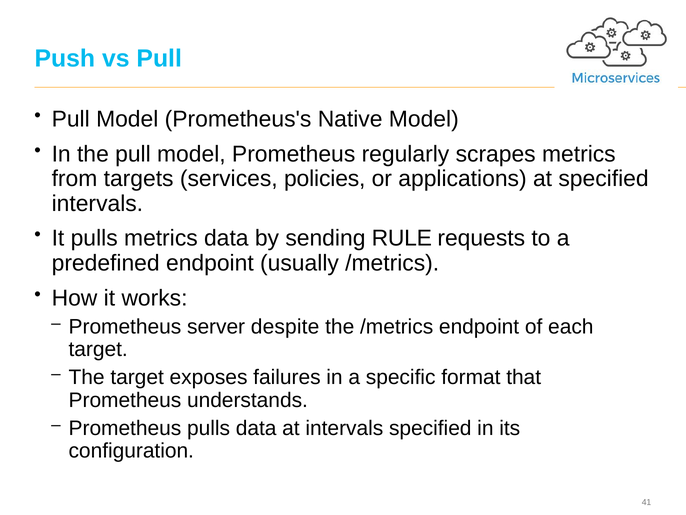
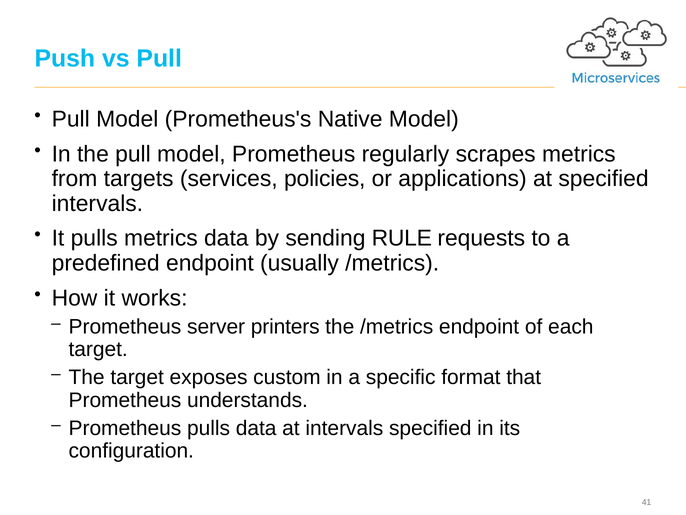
despite: despite -> printers
failures: failures -> custom
